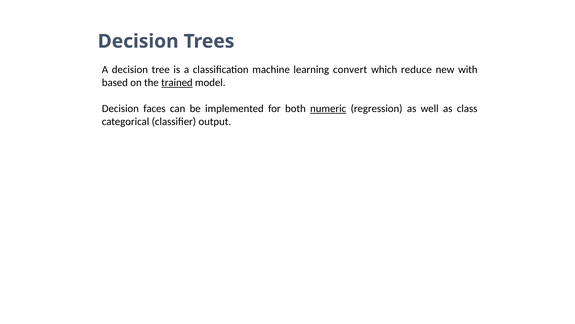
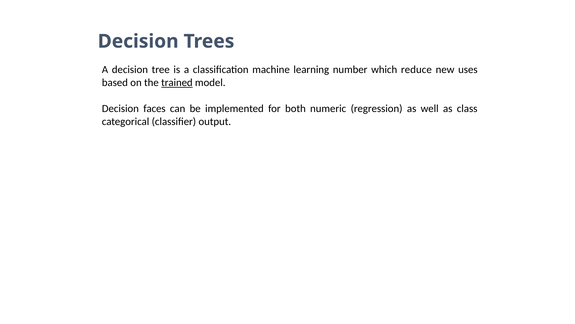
convert: convert -> number
with: with -> uses
numeric underline: present -> none
